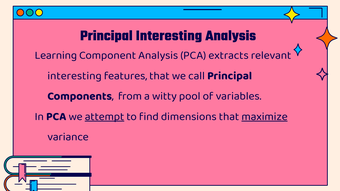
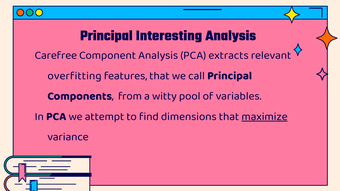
Learning: Learning -> Carefree
interesting at (75, 76): interesting -> overfitting
attempt underline: present -> none
